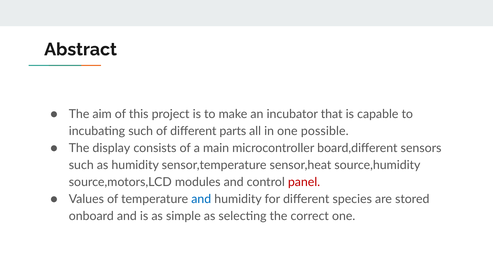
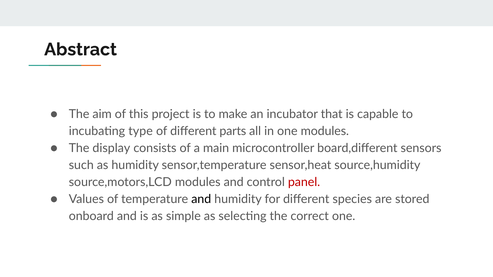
incubating such: such -> type
one possible: possible -> modules
and at (201, 199) colour: blue -> black
